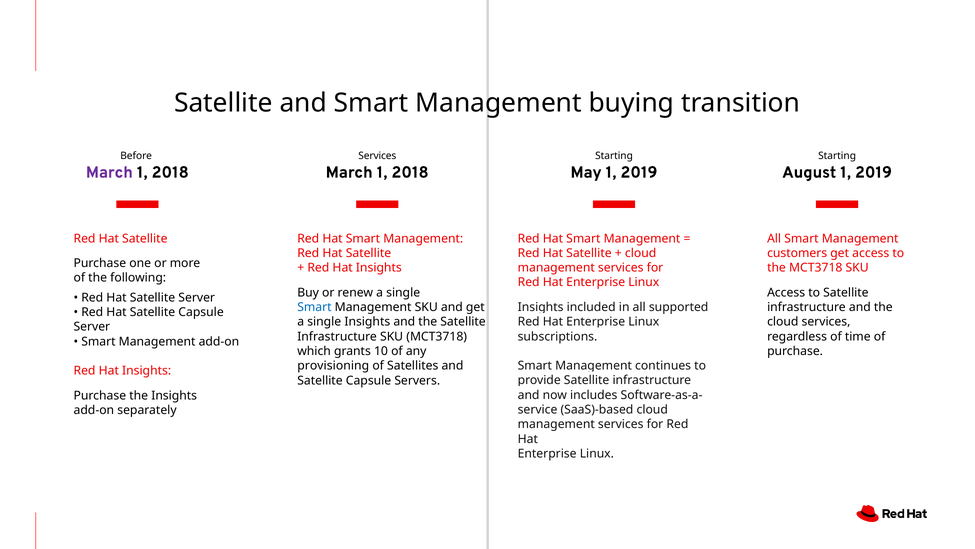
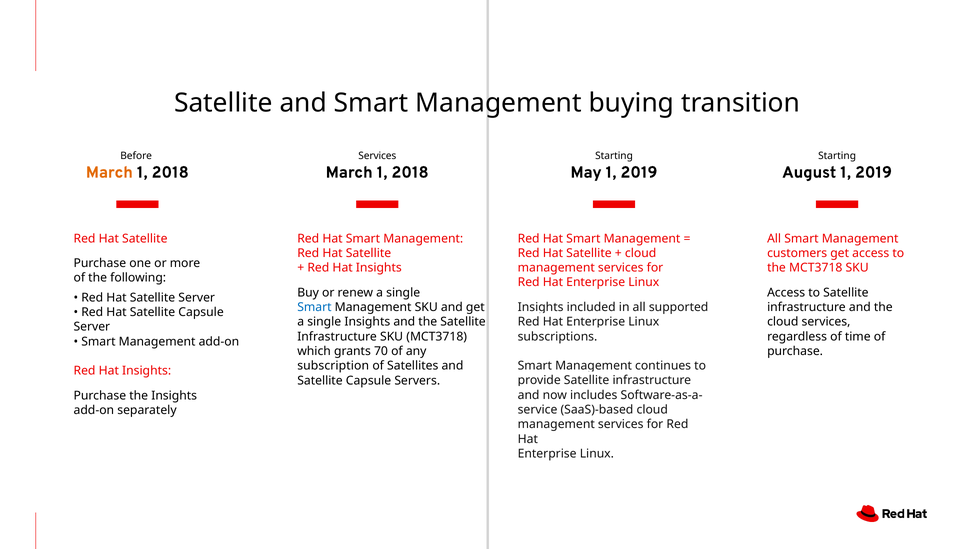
March at (109, 172) colour: purple -> orange
10: 10 -> 70
provisioning: provisioning -> subscription
